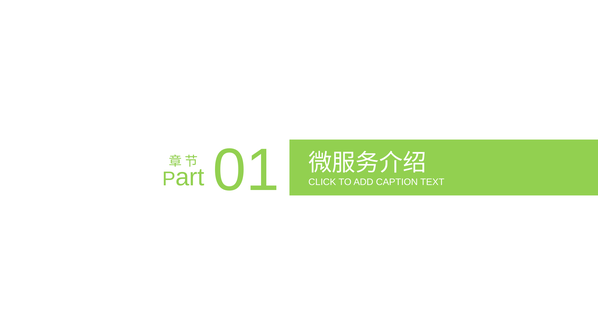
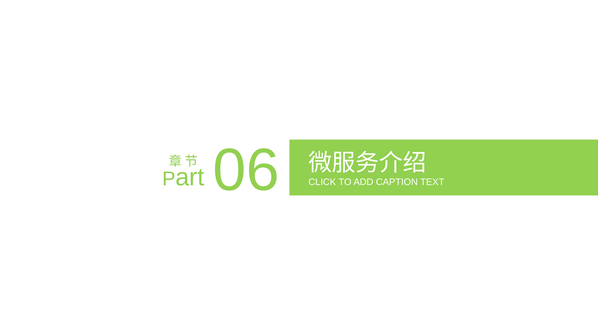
01: 01 -> 06
